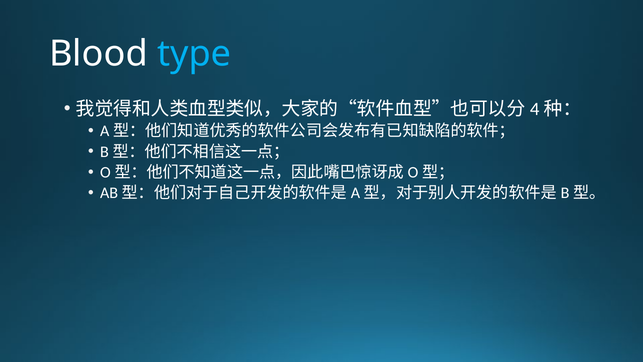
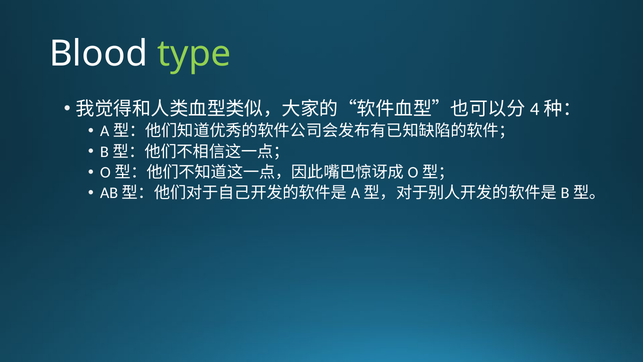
type colour: light blue -> light green
